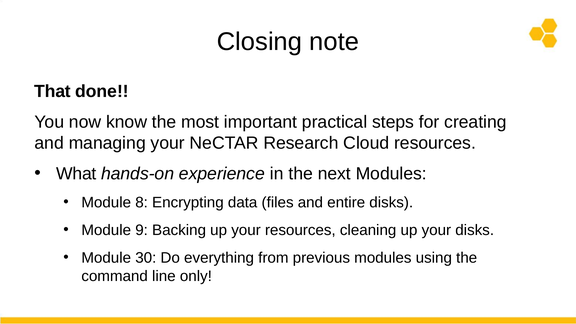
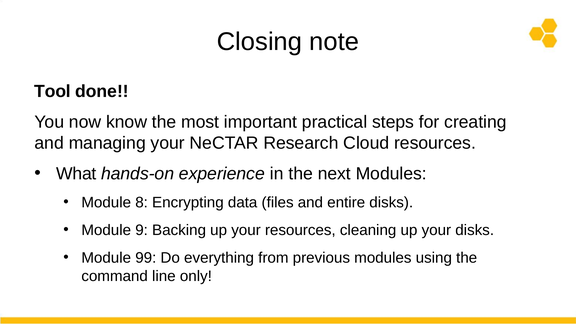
That: That -> Tool
30: 30 -> 99
